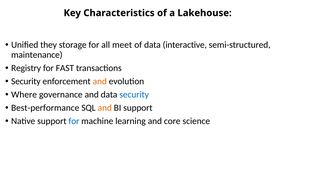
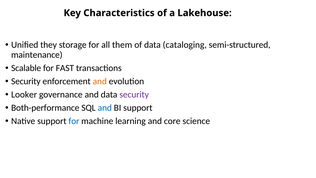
meet: meet -> them
interactive: interactive -> cataloging
Registry: Registry -> Scalable
Where: Where -> Looker
security at (134, 94) colour: blue -> purple
Best-performance: Best-performance -> Both-performance
and at (105, 108) colour: orange -> blue
